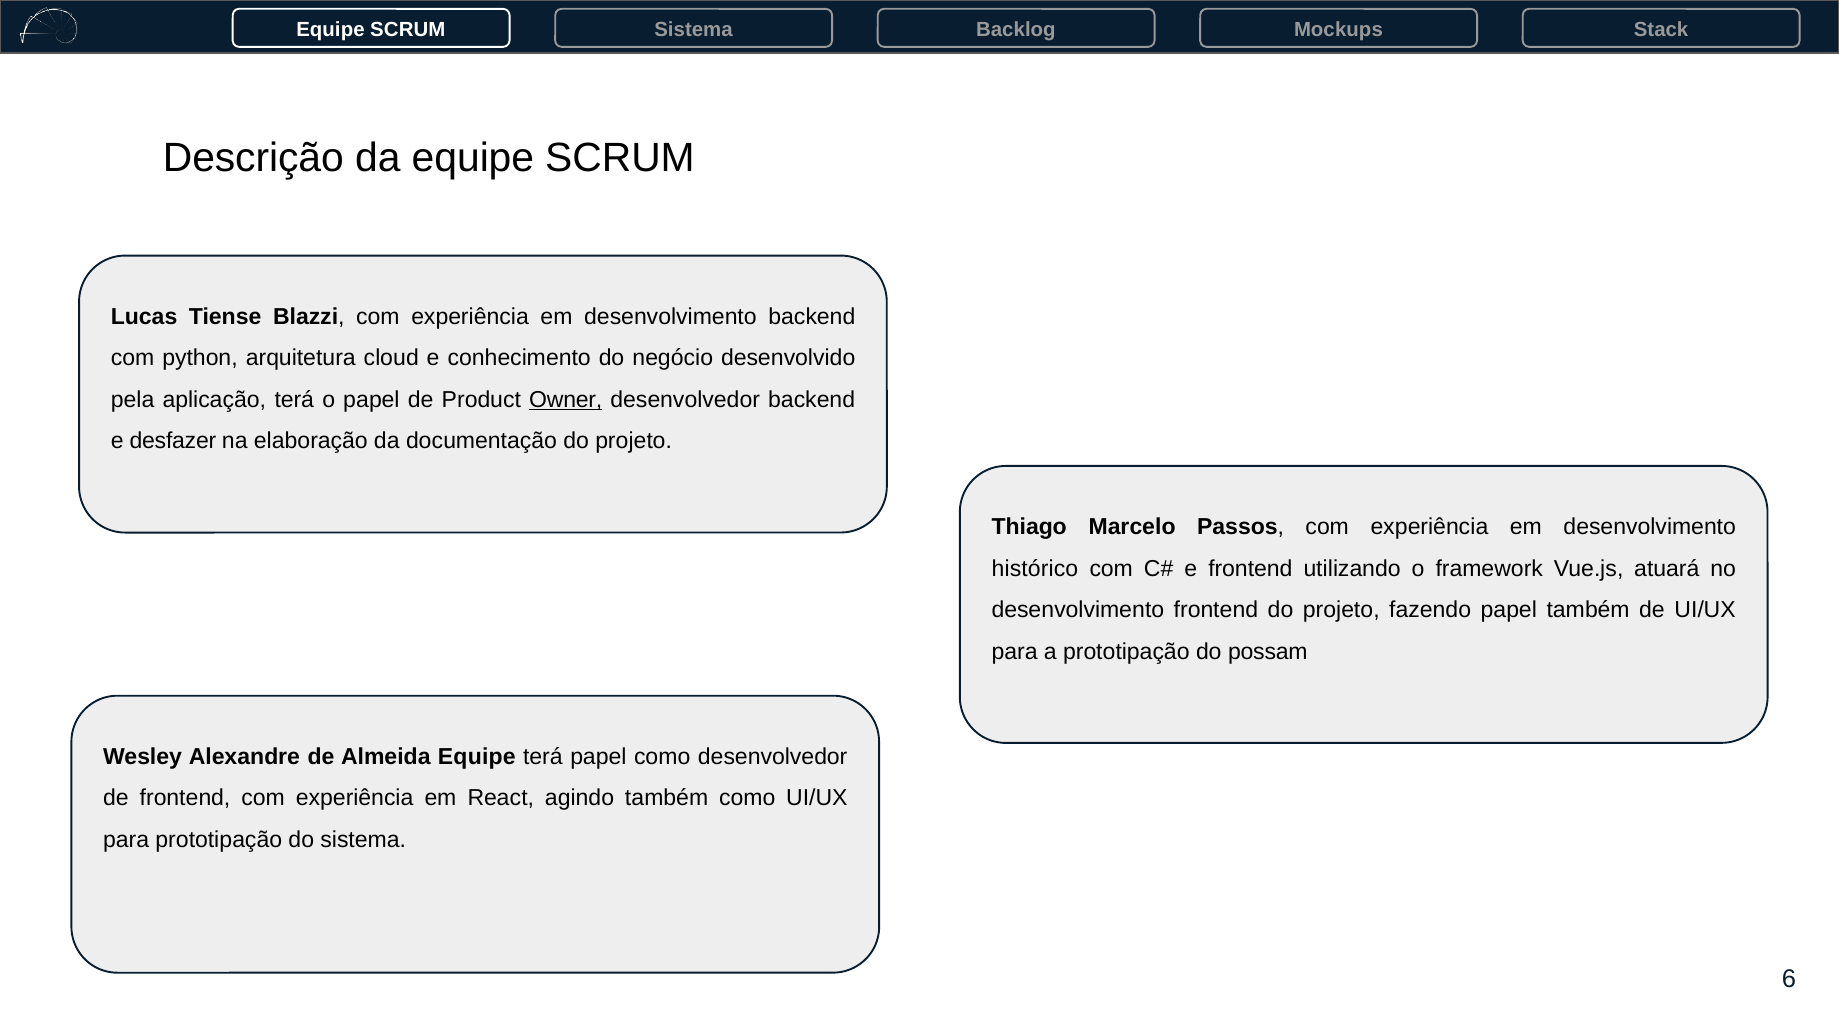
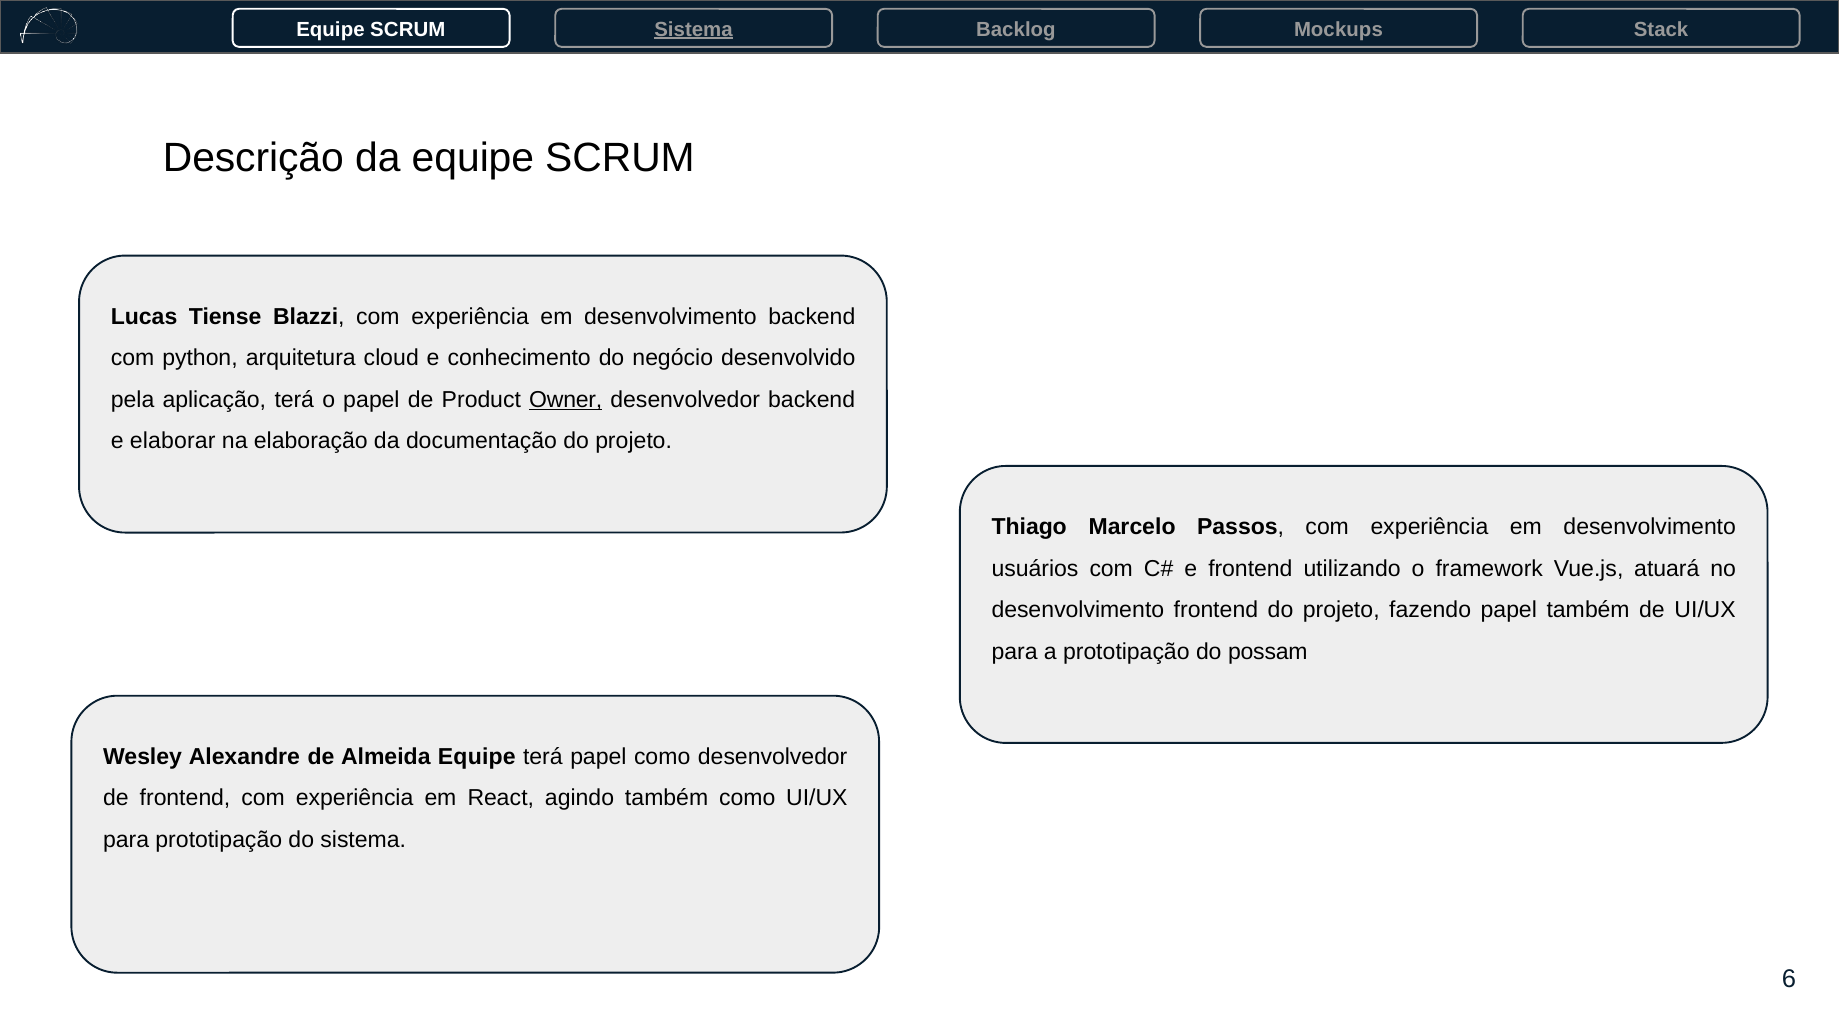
Sistema at (694, 29) underline: none -> present
desfazer: desfazer -> elaborar
histórico: histórico -> usuários
